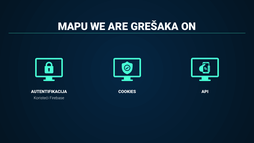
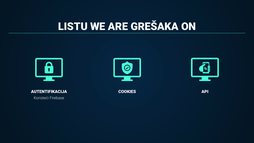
MAPU: MAPU -> LISTU
